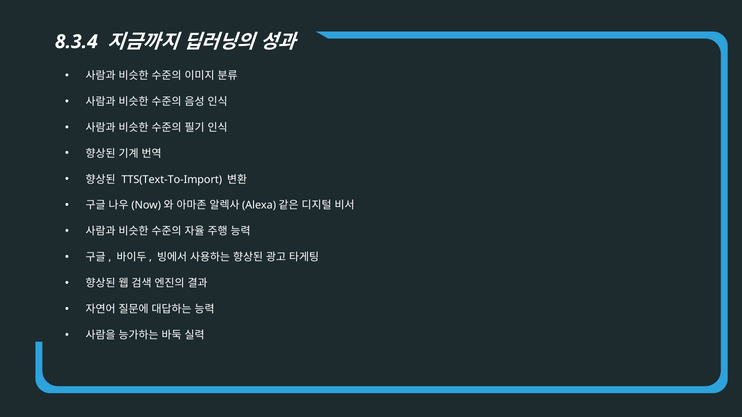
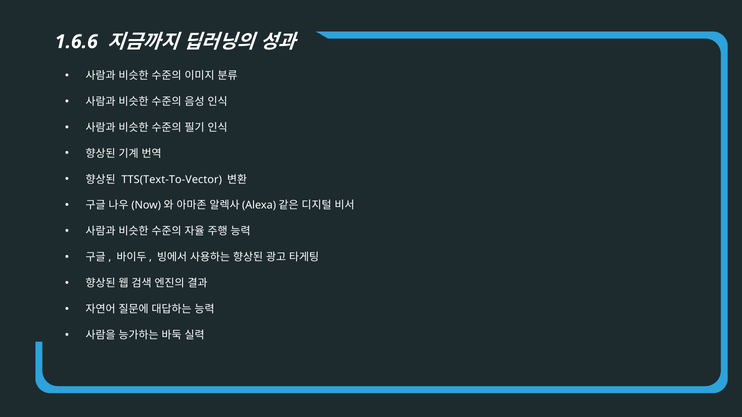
8.3.4: 8.3.4 -> 1.6.6
TTS(Text-To-Import: TTS(Text-To-Import -> TTS(Text-To-Vector
